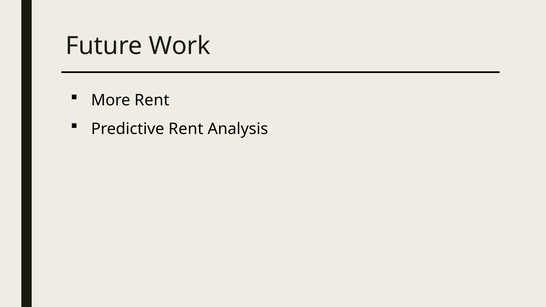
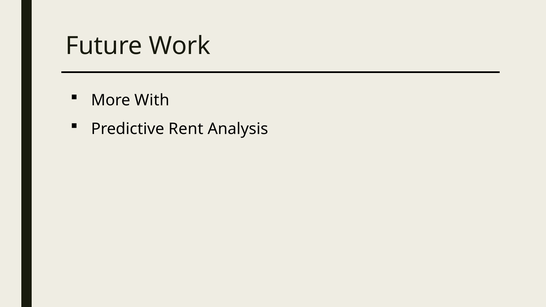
More Rent: Rent -> With
